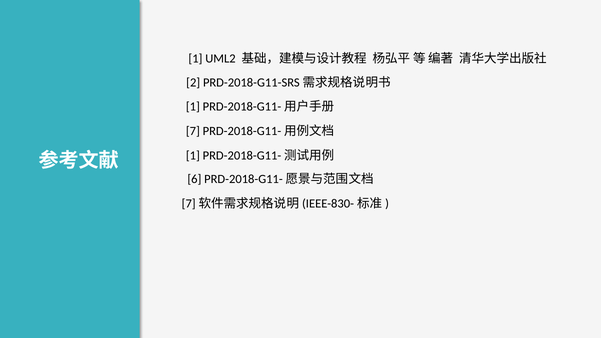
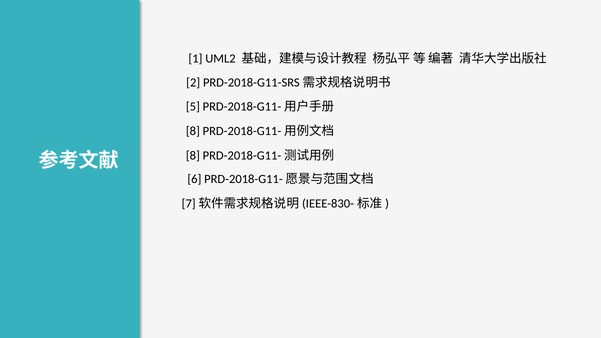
1 at (193, 107): 1 -> 5
7 at (193, 131): 7 -> 8
1 at (193, 156): 1 -> 8
